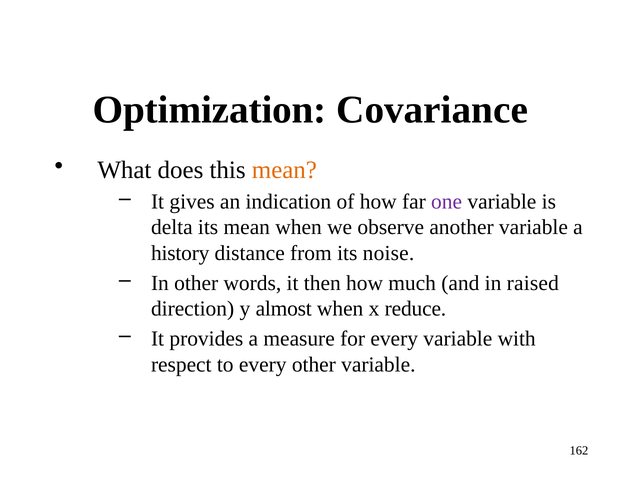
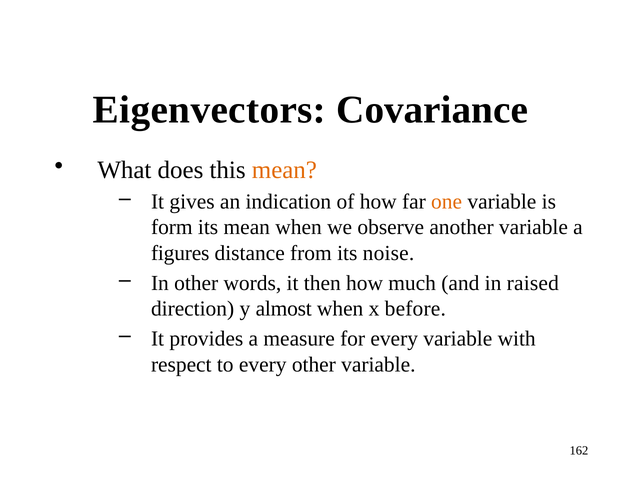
Optimization: Optimization -> Eigenvectors
one colour: purple -> orange
delta: delta -> form
history: history -> figures
reduce: reduce -> before
